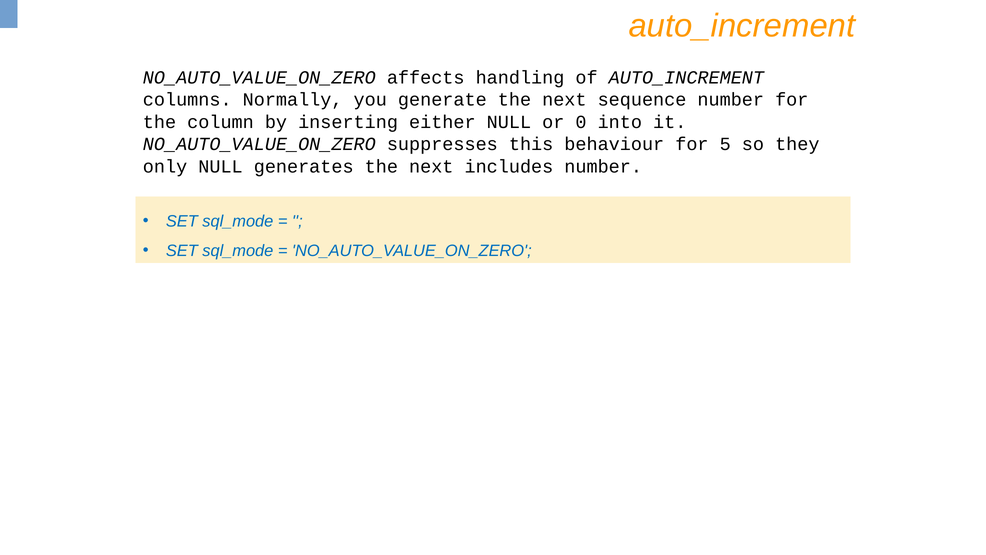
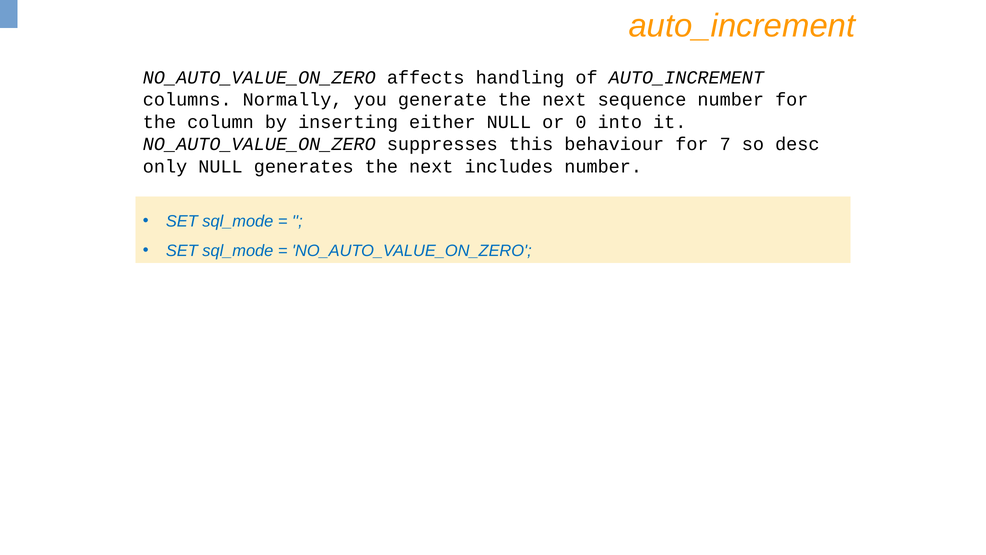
5: 5 -> 7
they: they -> desc
